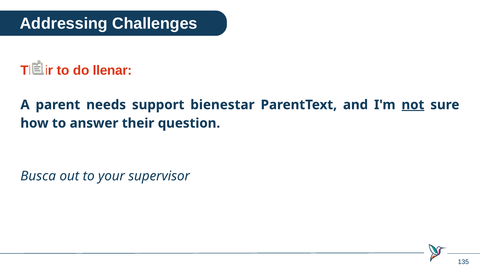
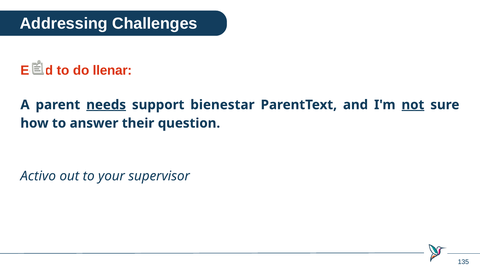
Their at (37, 70): Their -> Edad
needs underline: none -> present
Busca: Busca -> Activo
